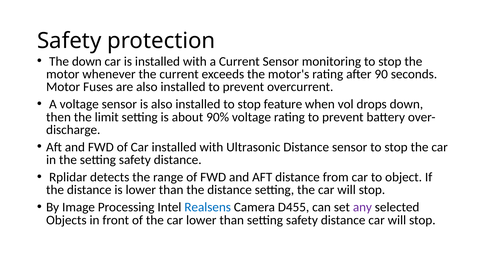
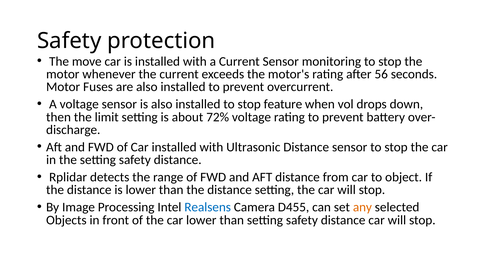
The down: down -> move
90: 90 -> 56
90%: 90% -> 72%
any colour: purple -> orange
